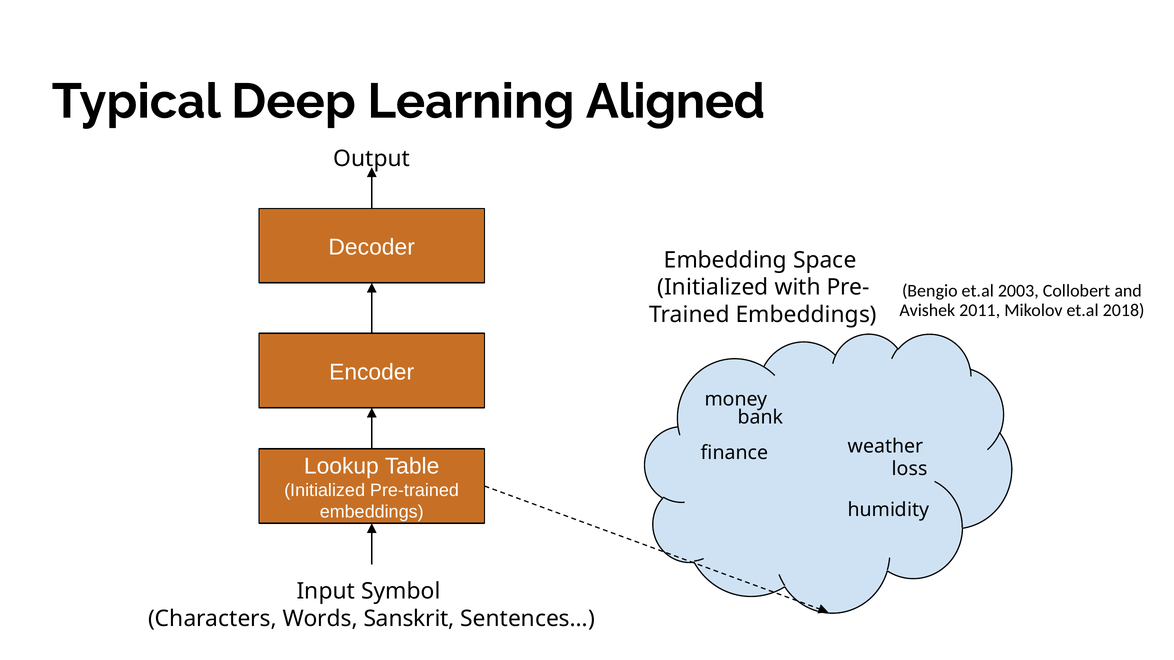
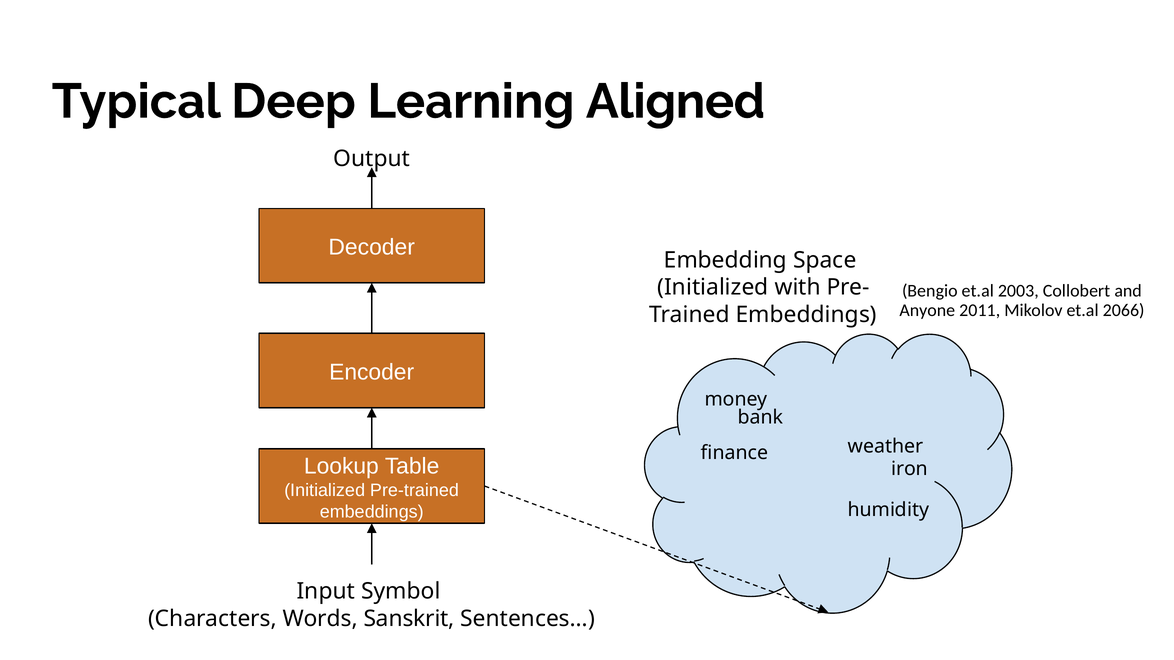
Avishek: Avishek -> Anyone
2018: 2018 -> 2066
loss: loss -> iron
